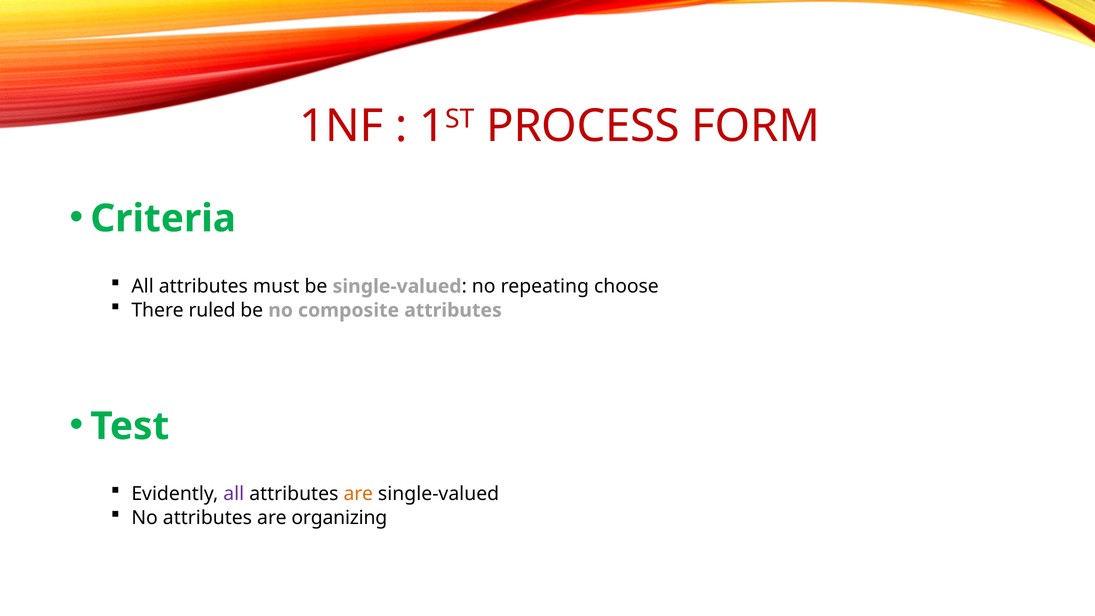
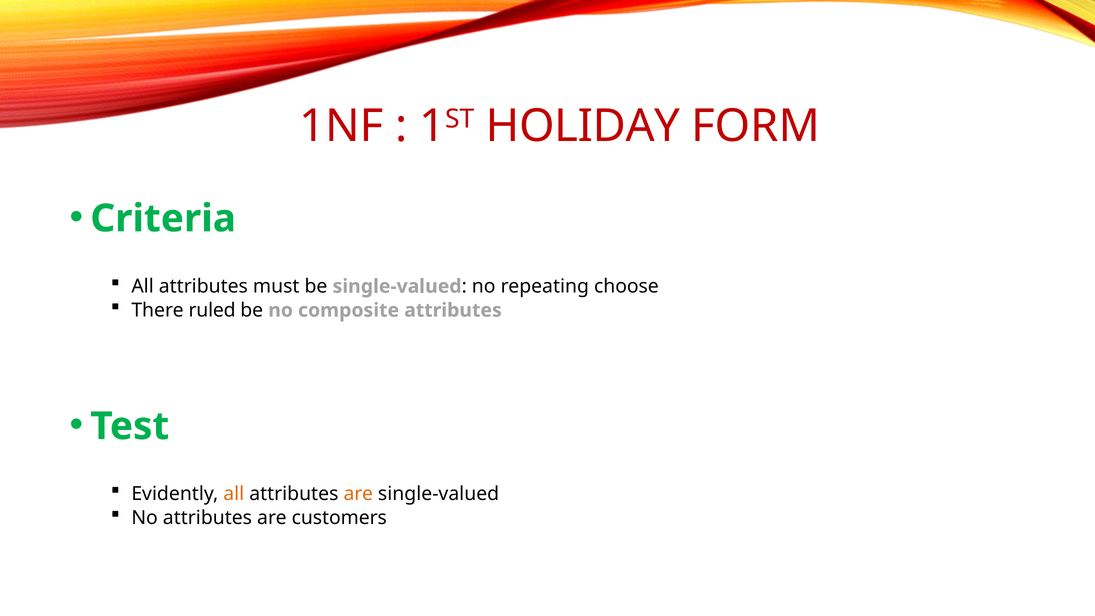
PROCESS: PROCESS -> HOLIDAY
all at (234, 494) colour: purple -> orange
organizing: organizing -> customers
